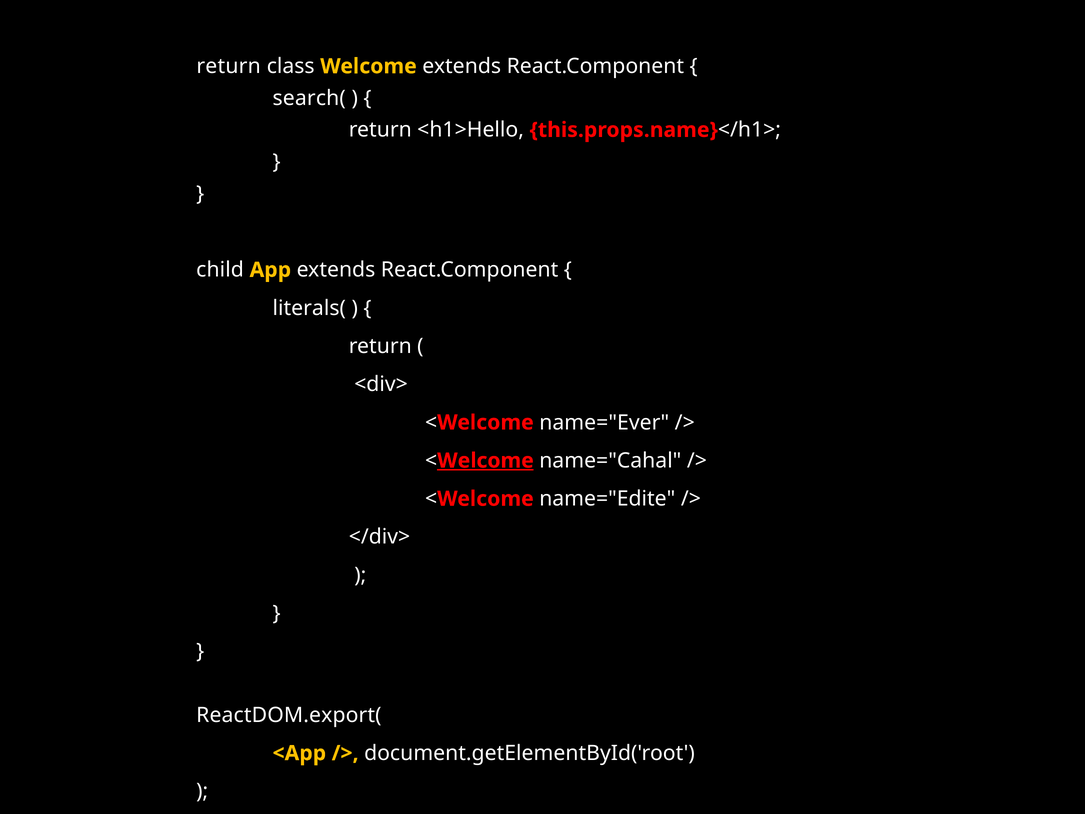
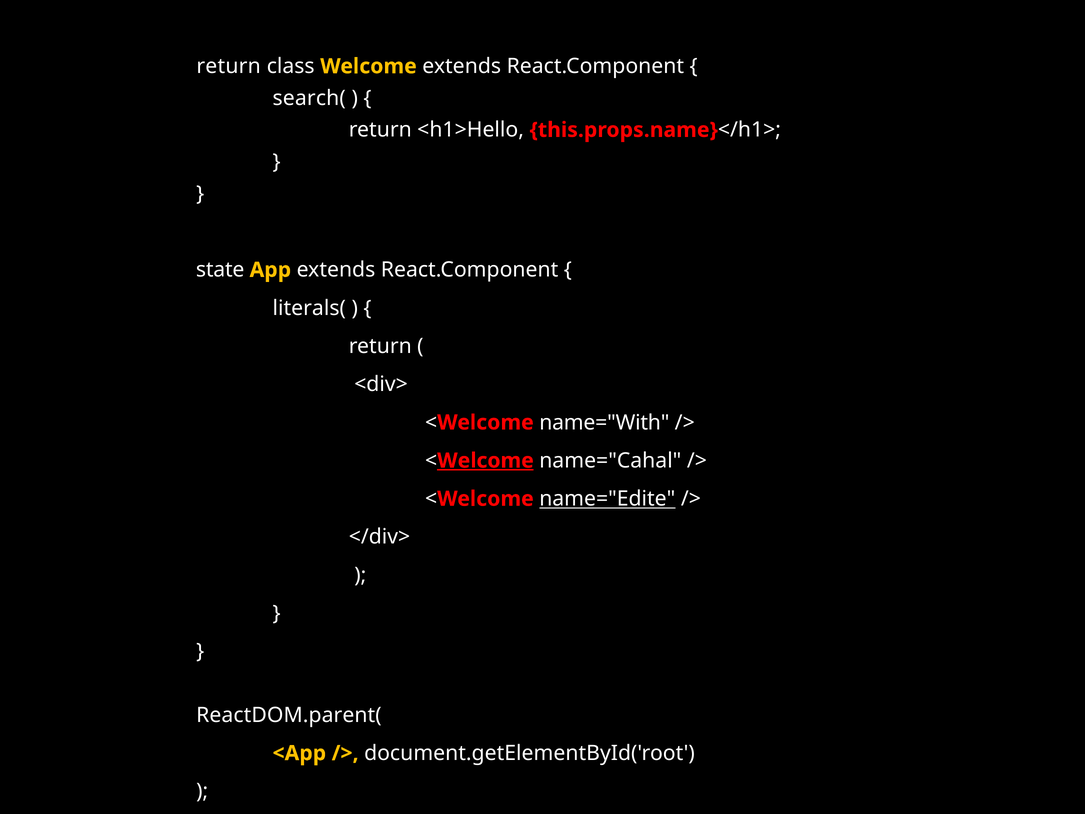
child: child -> state
name="Ever: name="Ever -> name="With
name="Edite underline: none -> present
ReactDOM.export(: ReactDOM.export( -> ReactDOM.parent(
